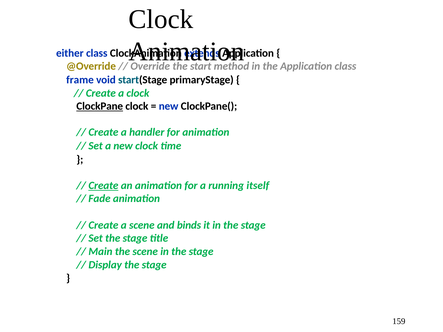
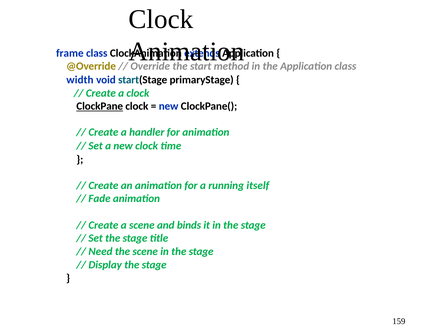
either: either -> frame
frame: frame -> width
Create at (103, 186) underline: present -> none
Main: Main -> Need
